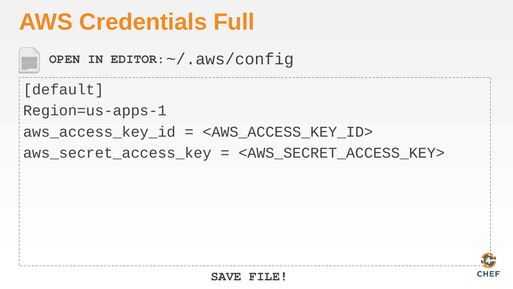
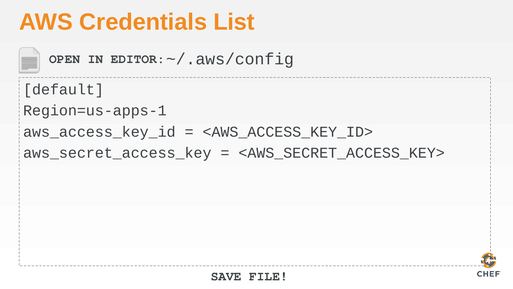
Full: Full -> List
